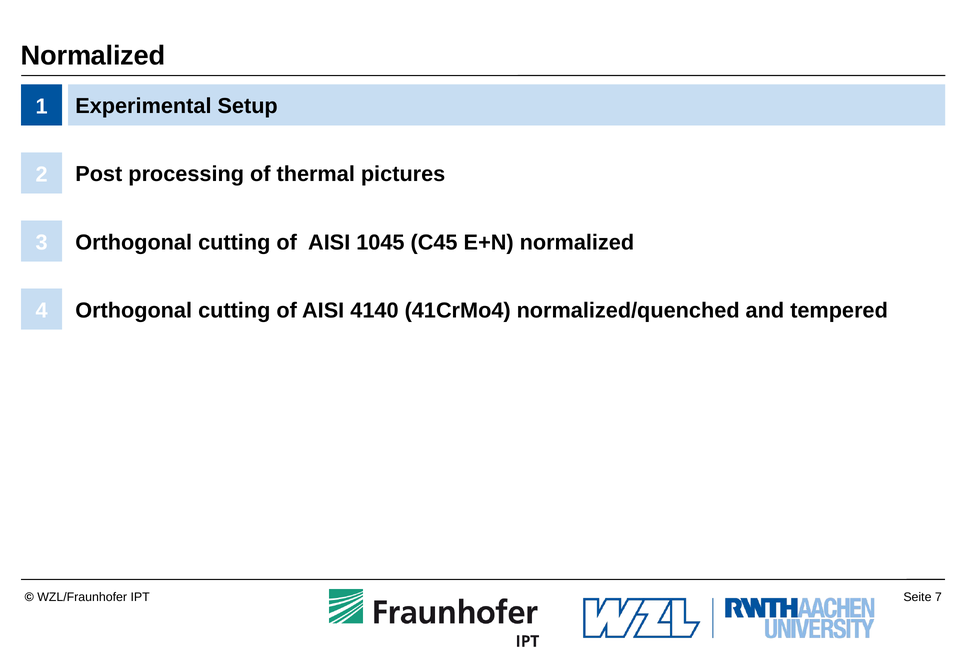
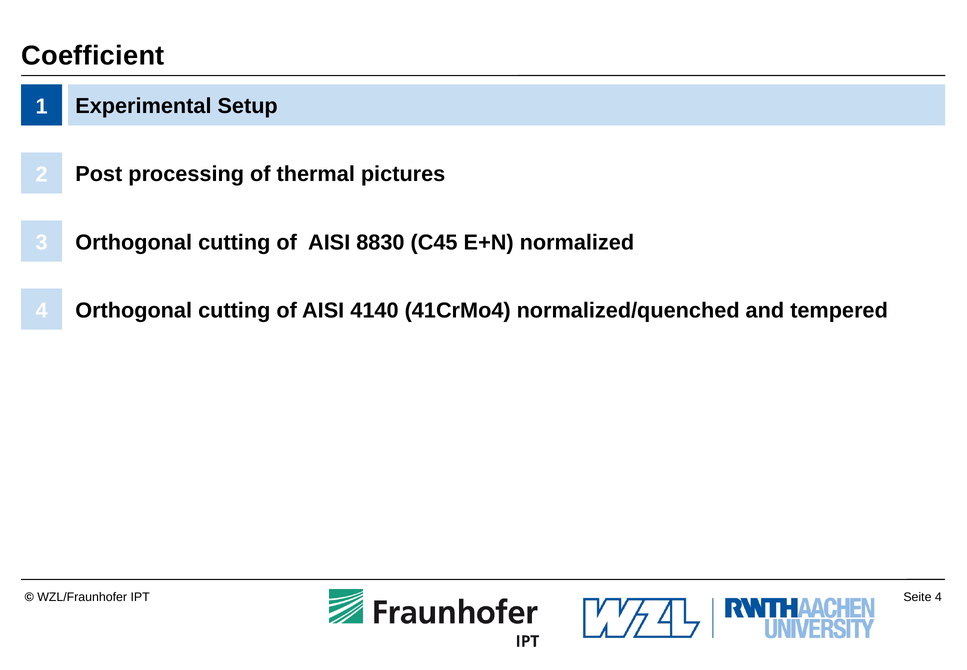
Normalized at (93, 56): Normalized -> Coefficient
1045: 1045 -> 8830
7 at (938, 597): 7 -> 4
